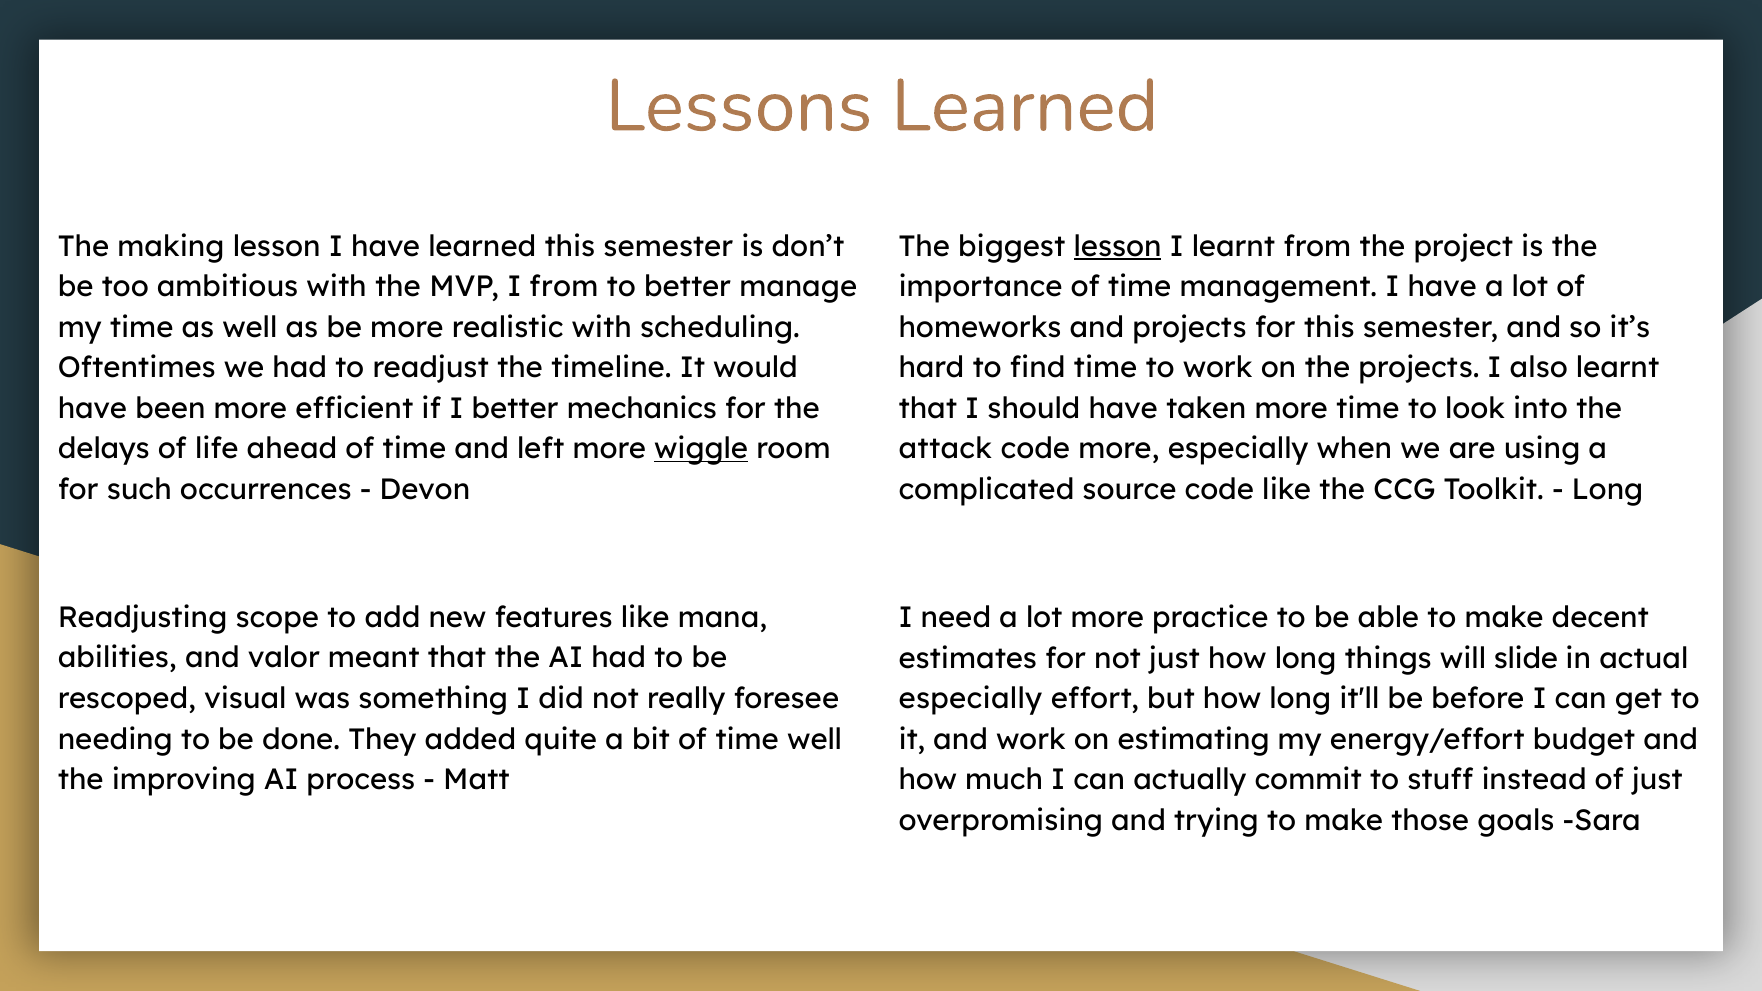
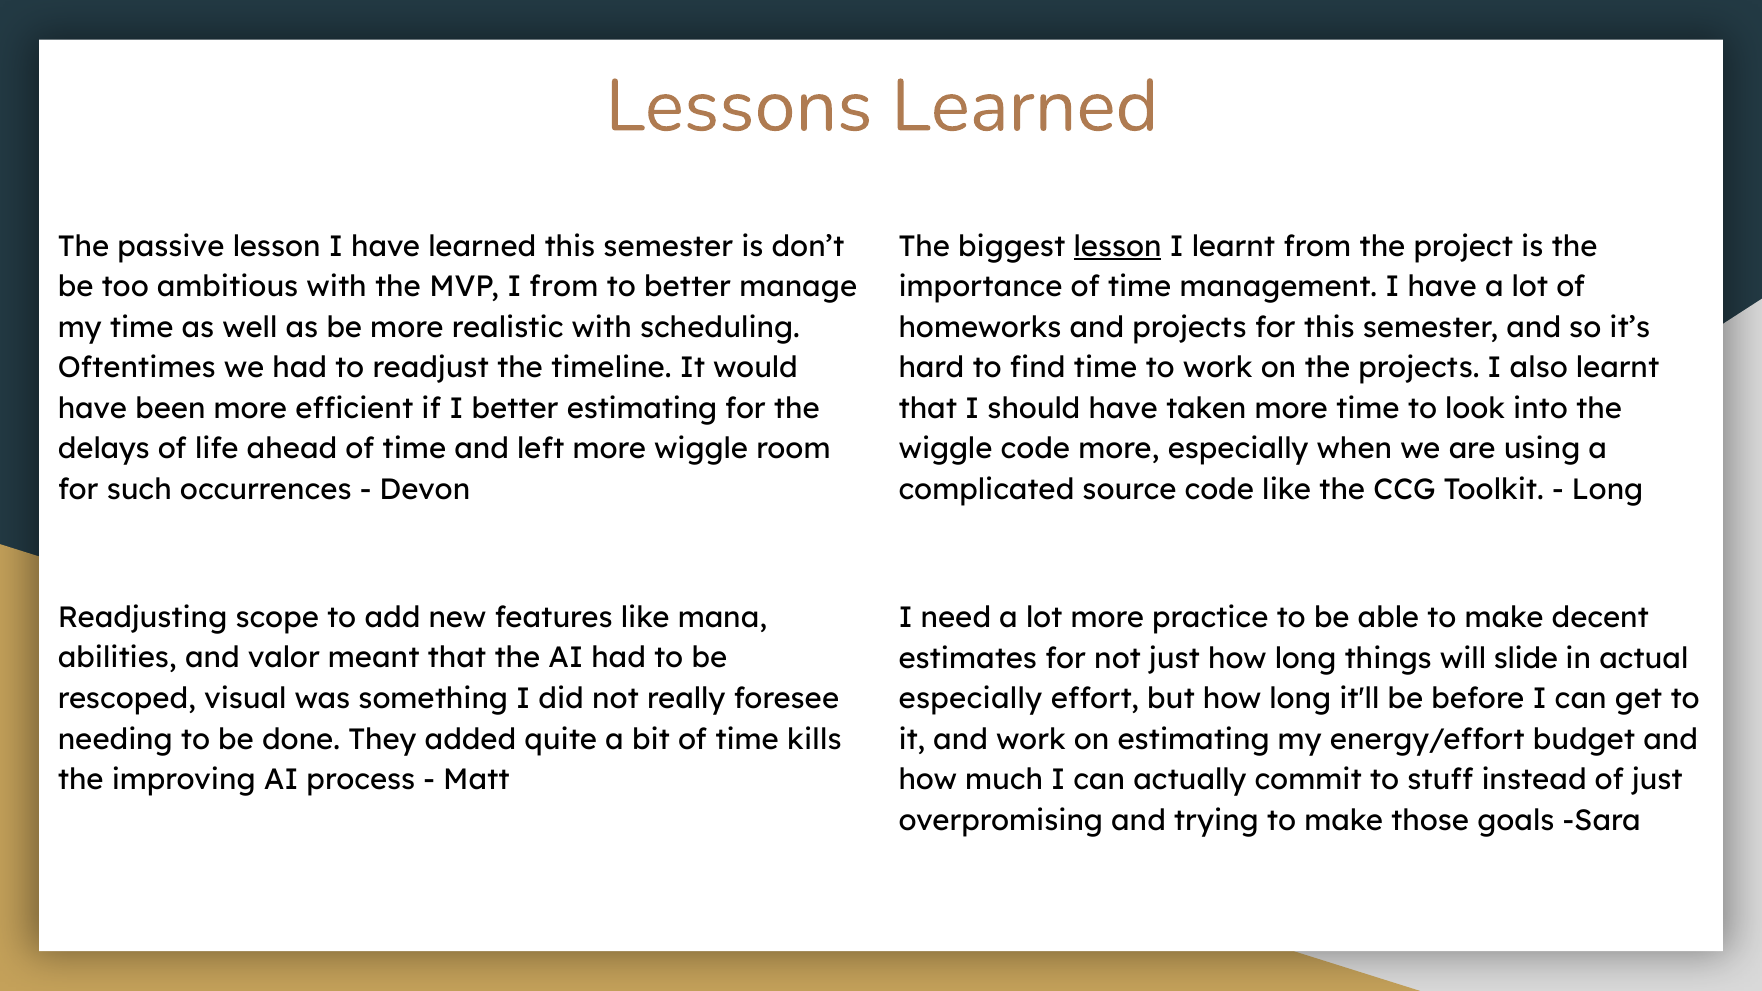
making: making -> passive
better mechanics: mechanics -> estimating
wiggle at (701, 449) underline: present -> none
attack at (945, 449): attack -> wiggle
time well: well -> kills
